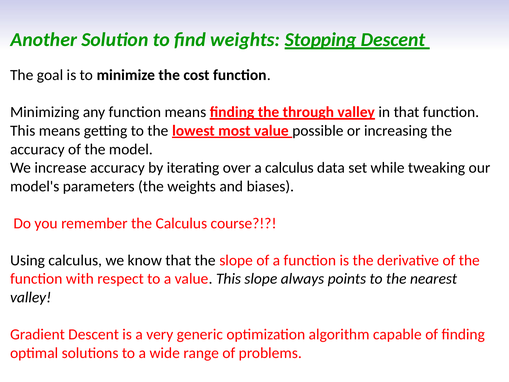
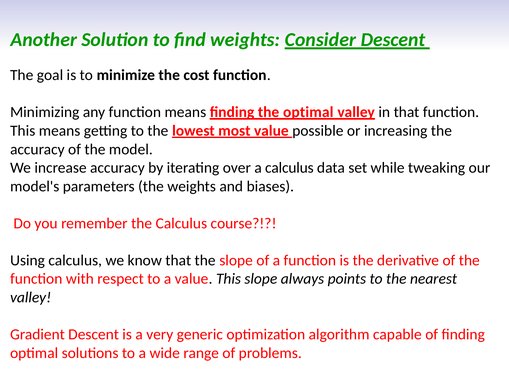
Stopping: Stopping -> Consider
the through: through -> optimal
